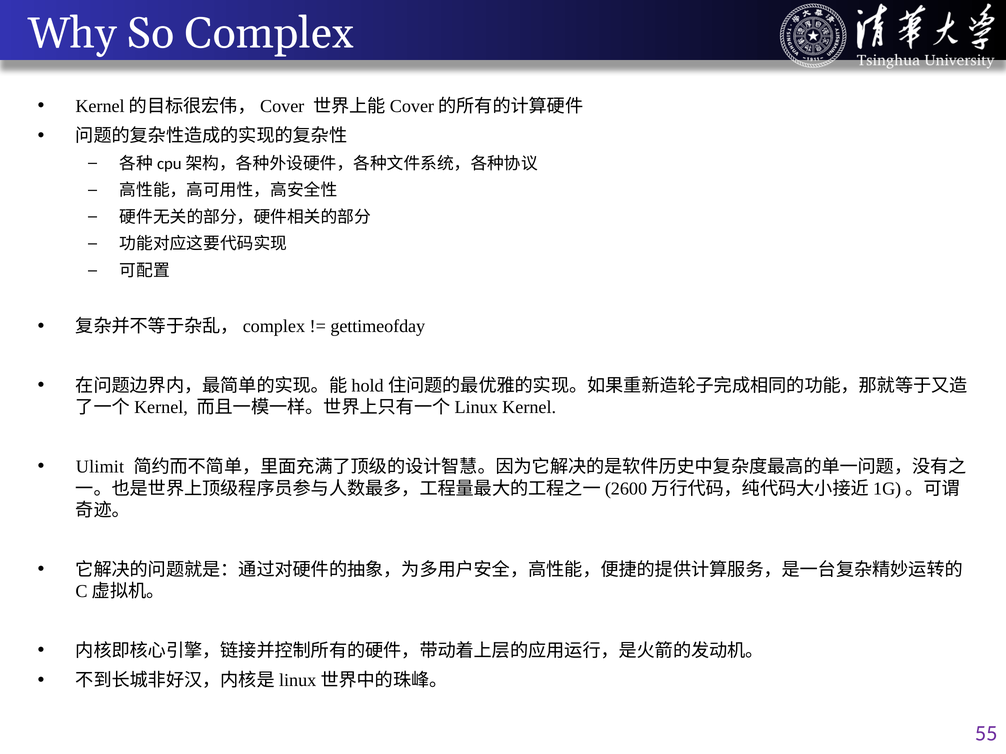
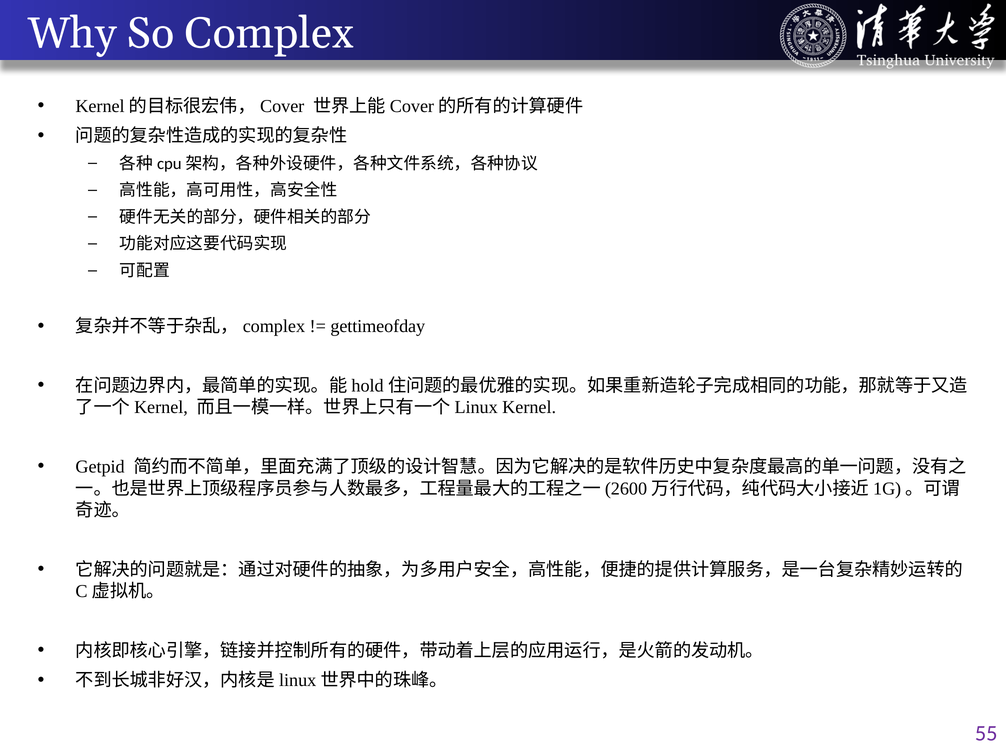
Ulimit: Ulimit -> Getpid
